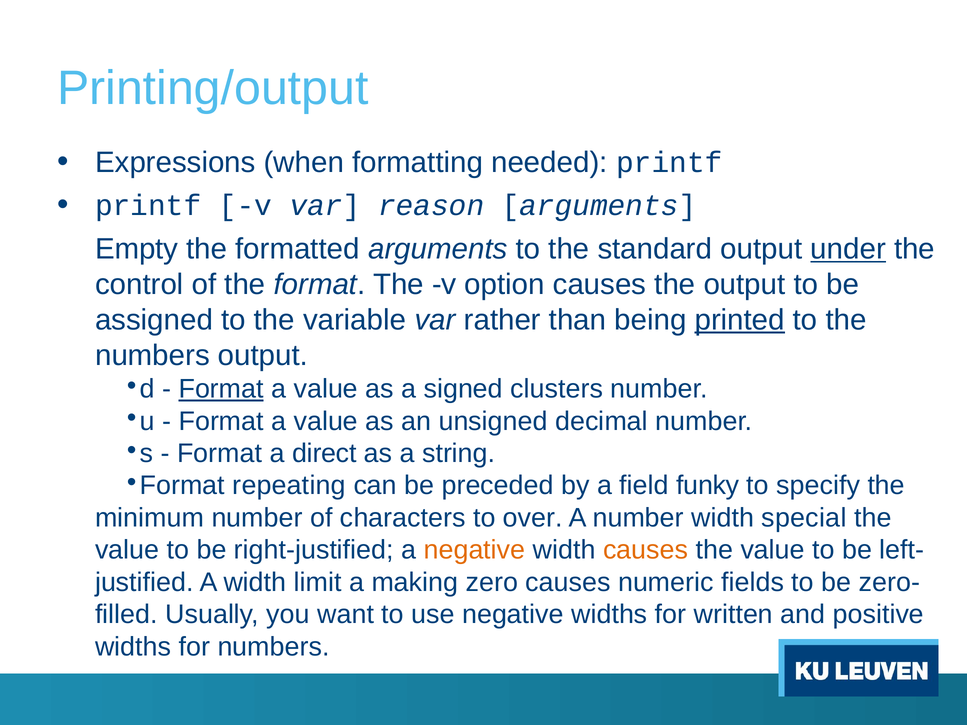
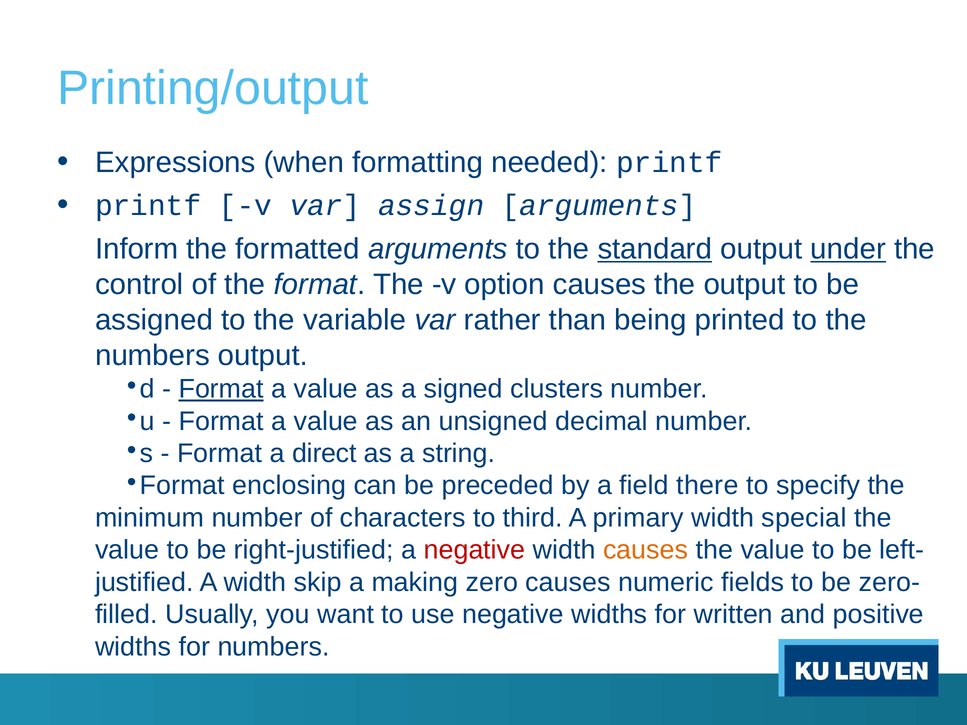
reason: reason -> assign
Empty: Empty -> Inform
standard underline: none -> present
printed underline: present -> none
repeating: repeating -> enclosing
funky: funky -> there
over: over -> third
A number: number -> primary
negative at (474, 550) colour: orange -> red
limit: limit -> skip
